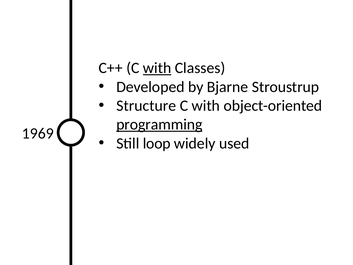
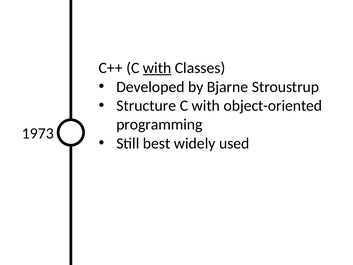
programming underline: present -> none
1969: 1969 -> 1973
loop: loop -> best
